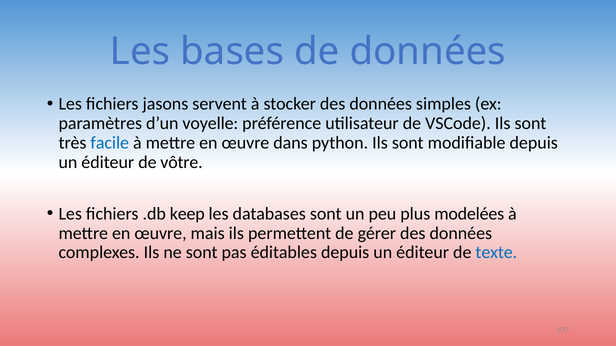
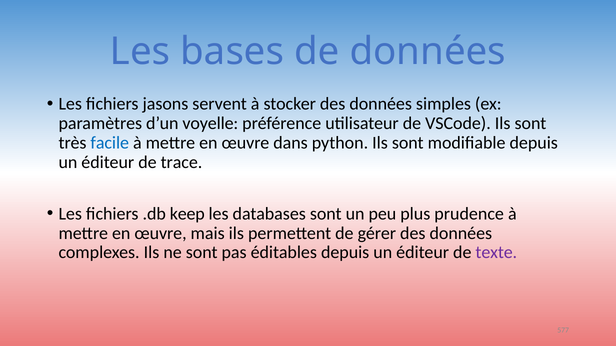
vôtre: vôtre -> trace
modelées: modelées -> prudence
texte colour: blue -> purple
